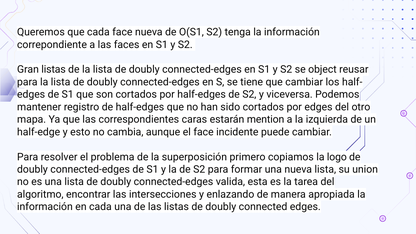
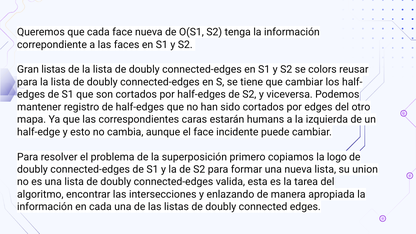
object: object -> colors
mention: mention -> humans
